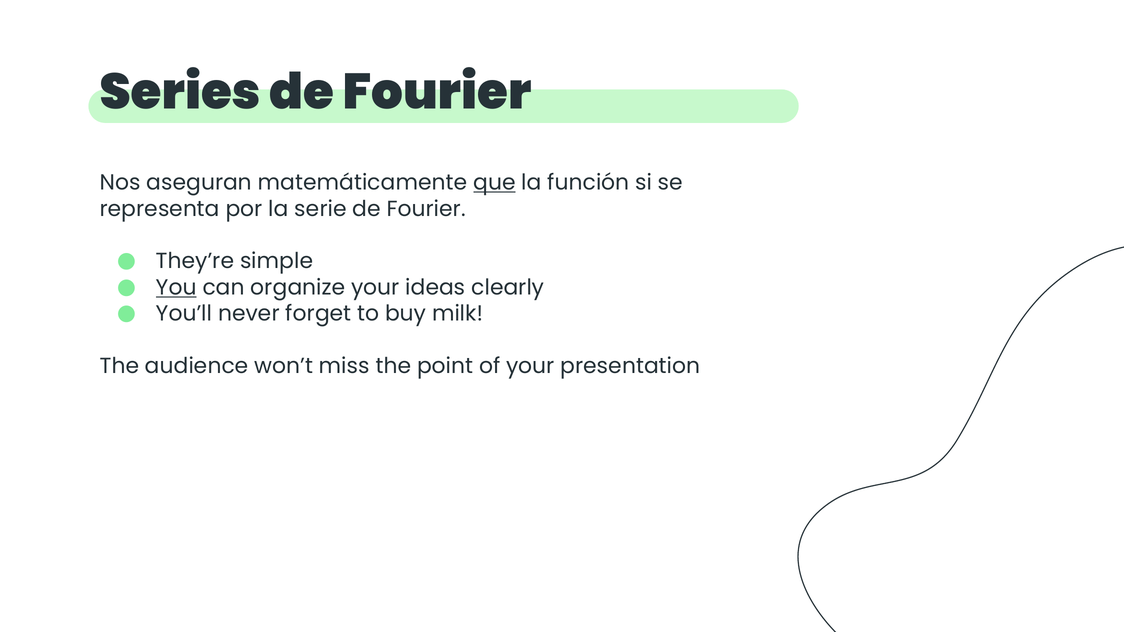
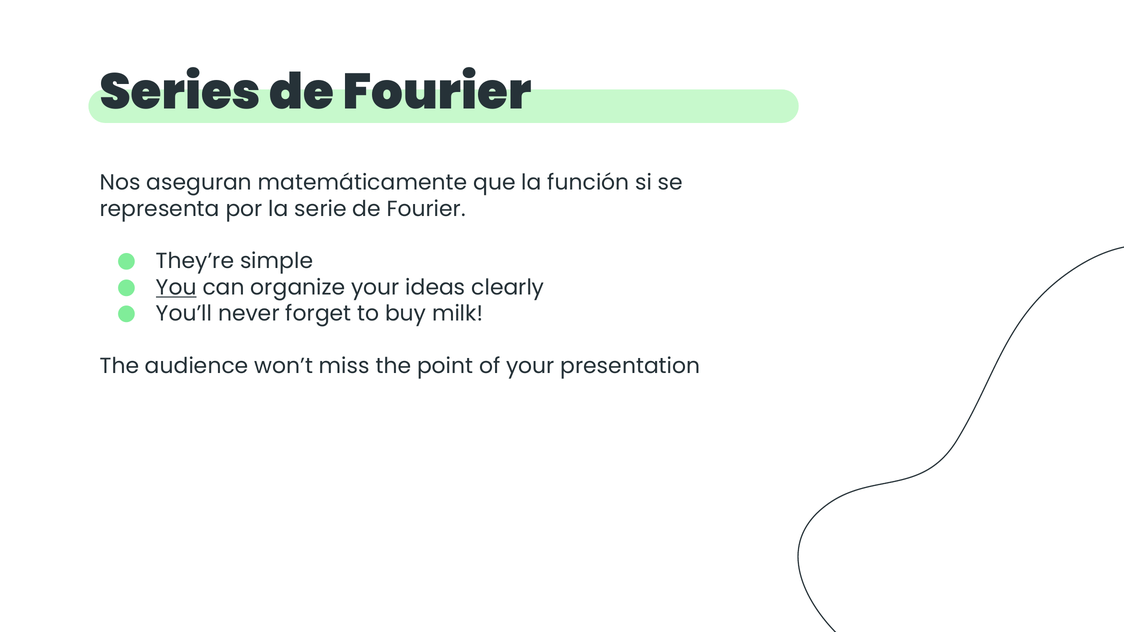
que underline: present -> none
